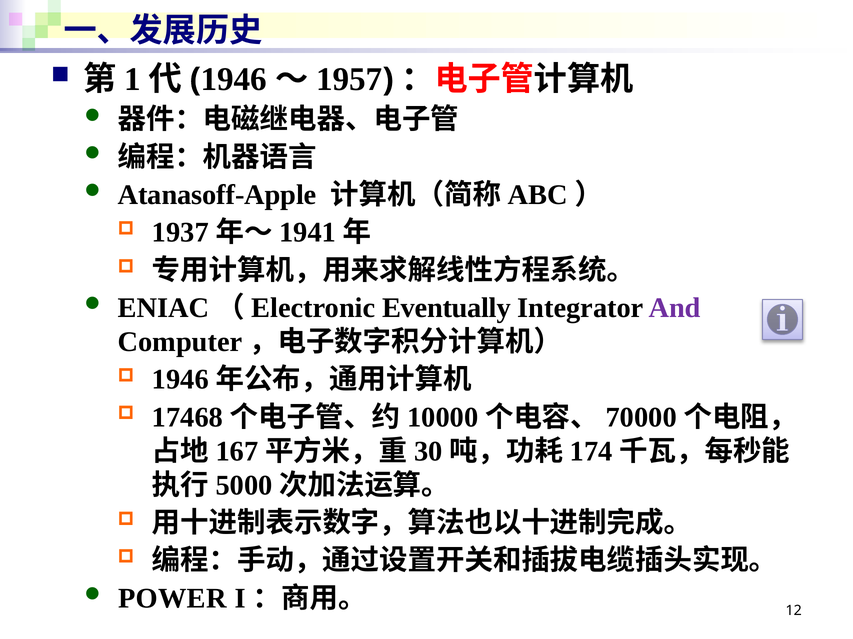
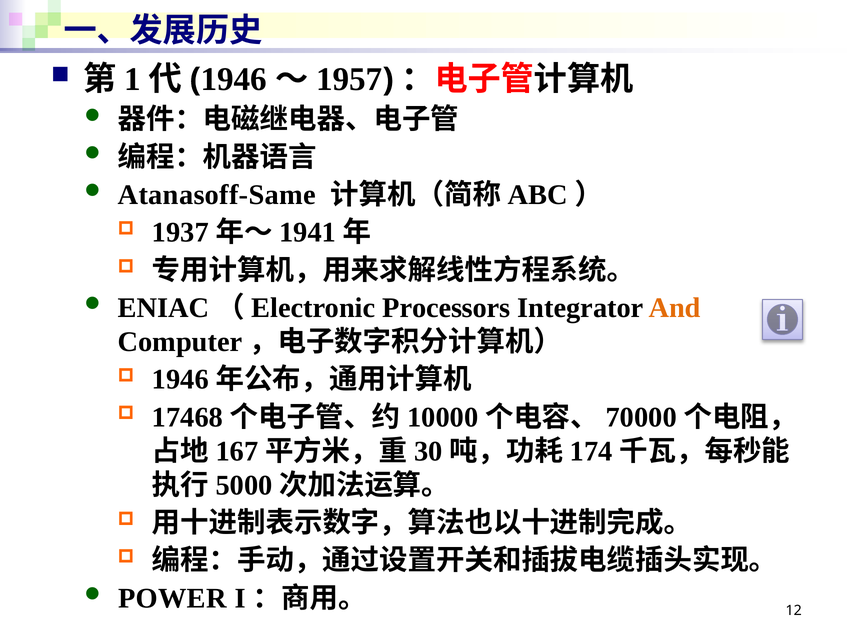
Atanasoff-Apple: Atanasoff-Apple -> Atanasoff-Same
Eventually: Eventually -> Processors
And colour: purple -> orange
